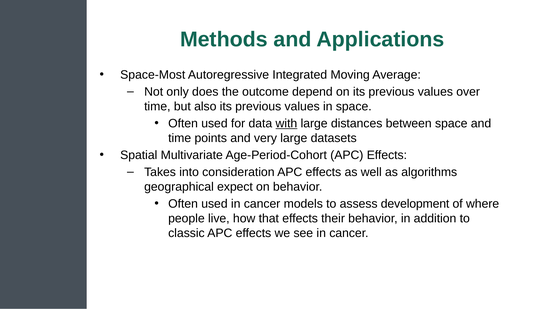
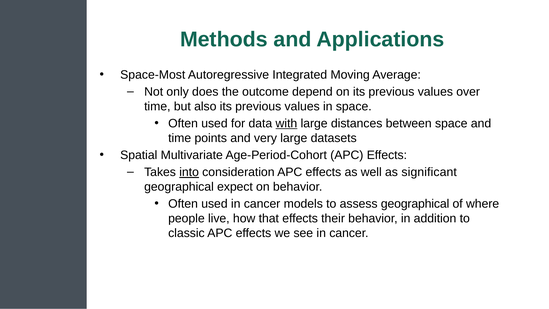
into underline: none -> present
algorithms: algorithms -> significant
assess development: development -> geographical
